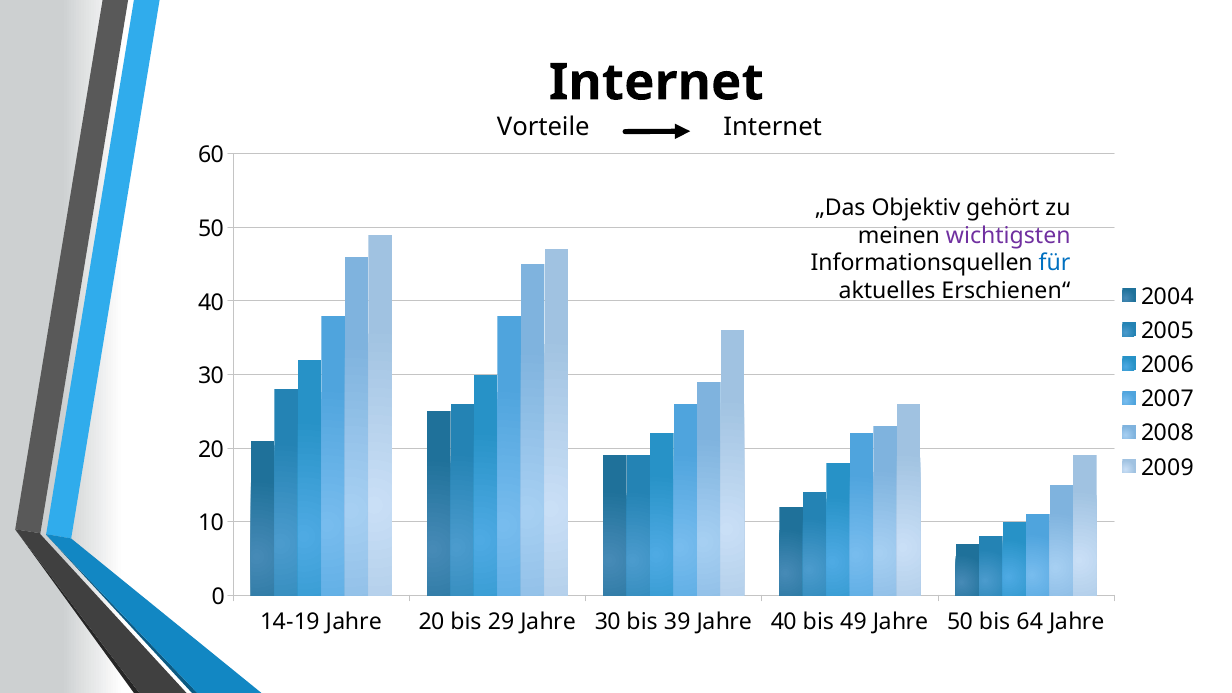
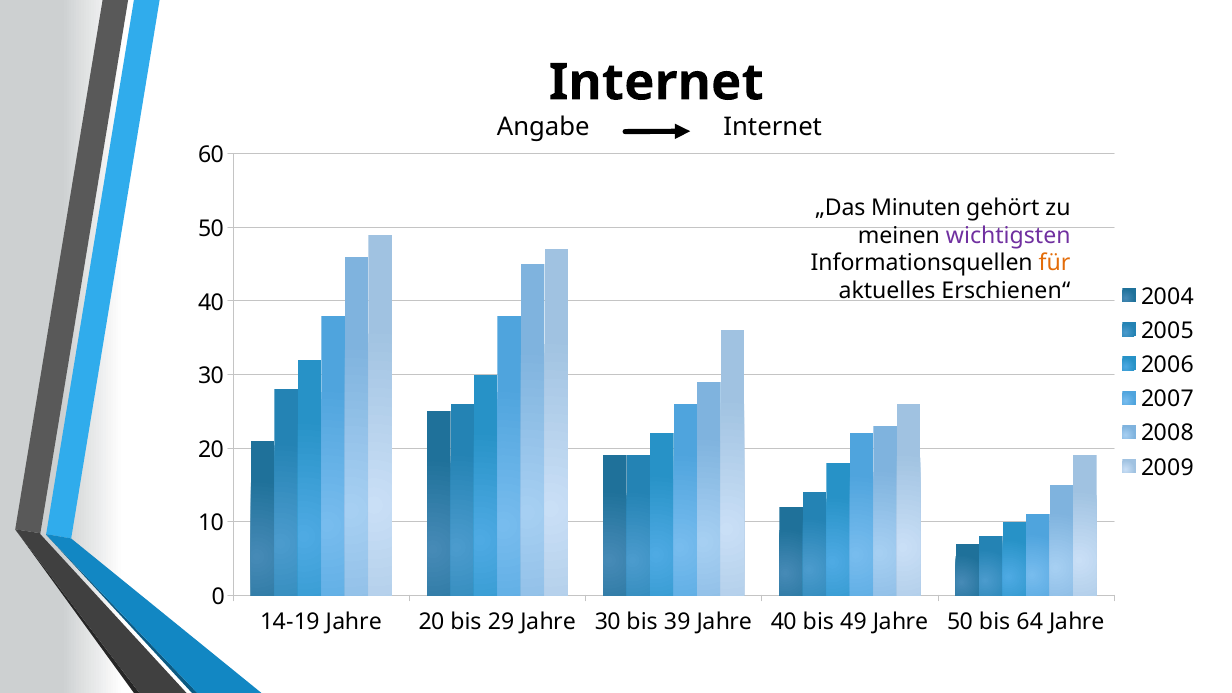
Vorteile: Vorteile -> Angabe
Objektiv: Objektiv -> Minuten
für colour: blue -> orange
